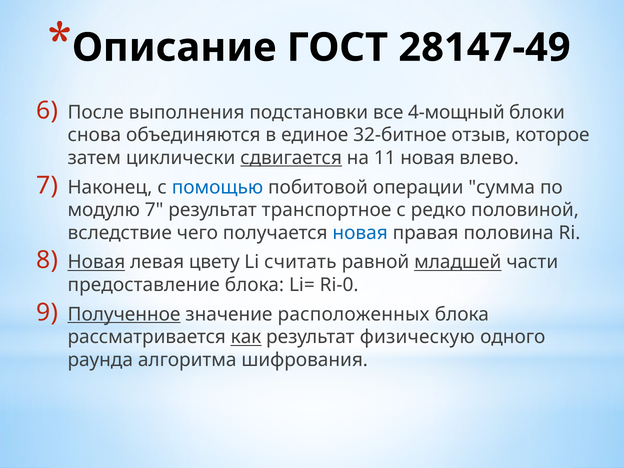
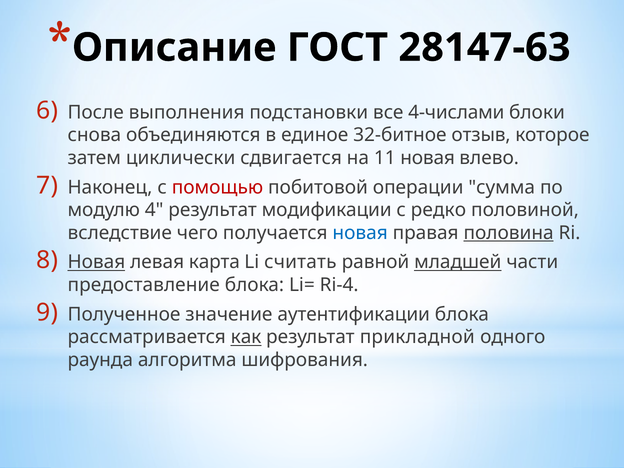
28147-49: 28147-49 -> 28147-63
4-мощный: 4-мощный -> 4-числами
сдвигается underline: present -> none
помощью colour: blue -> red
модулю 7: 7 -> 4
транспортное: транспортное -> модификации
половина underline: none -> present
цвету: цвету -> карта
Ri-0: Ri-0 -> Ri-4
Полученное underline: present -> none
расположенных: расположенных -> аутентификации
физическую: физическую -> прикладной
